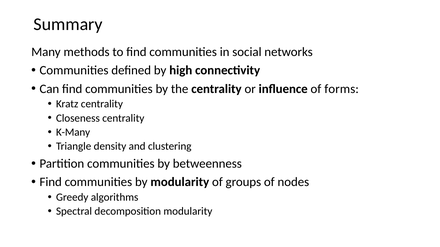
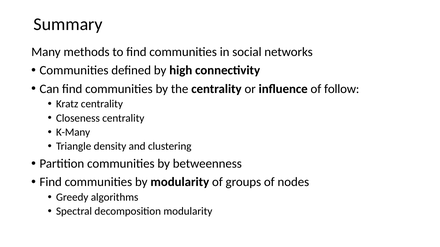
forms: forms -> follow
